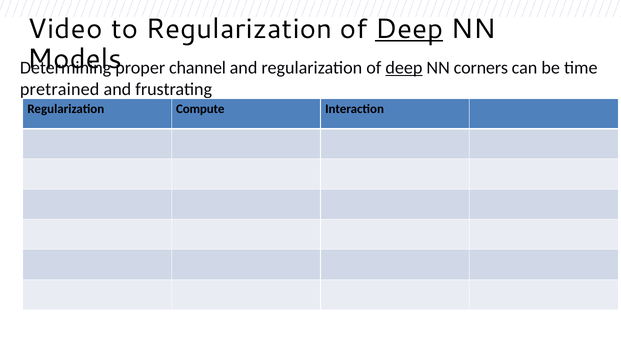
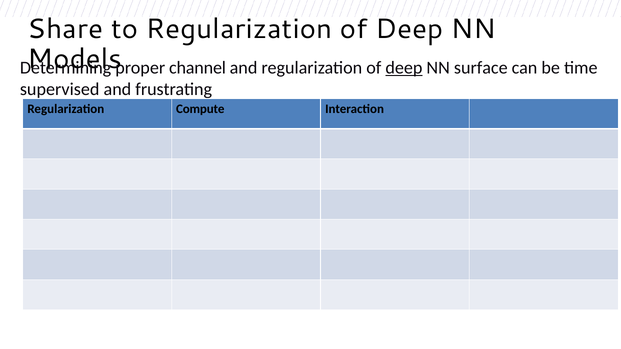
Video: Video -> Share
Deep at (409, 29) underline: present -> none
corners: corners -> surface
pretrained: pretrained -> supervised
